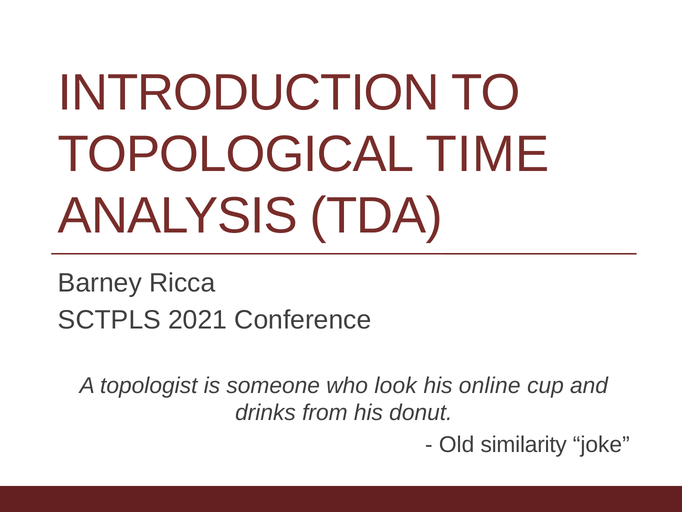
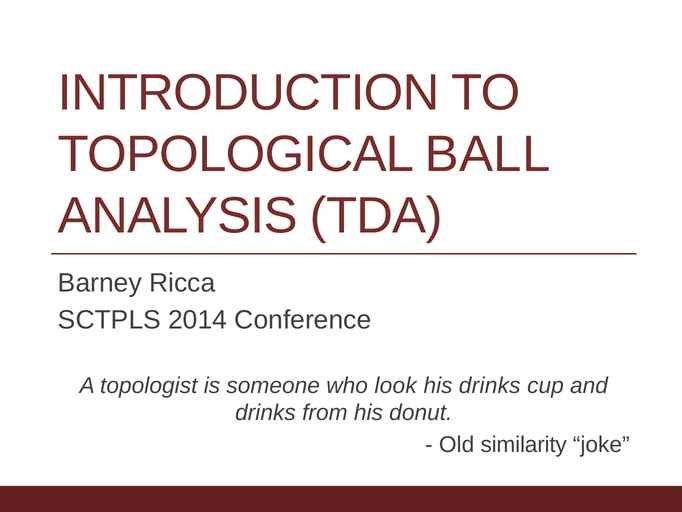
TIME: TIME -> BALL
2021: 2021 -> 2014
his online: online -> drinks
